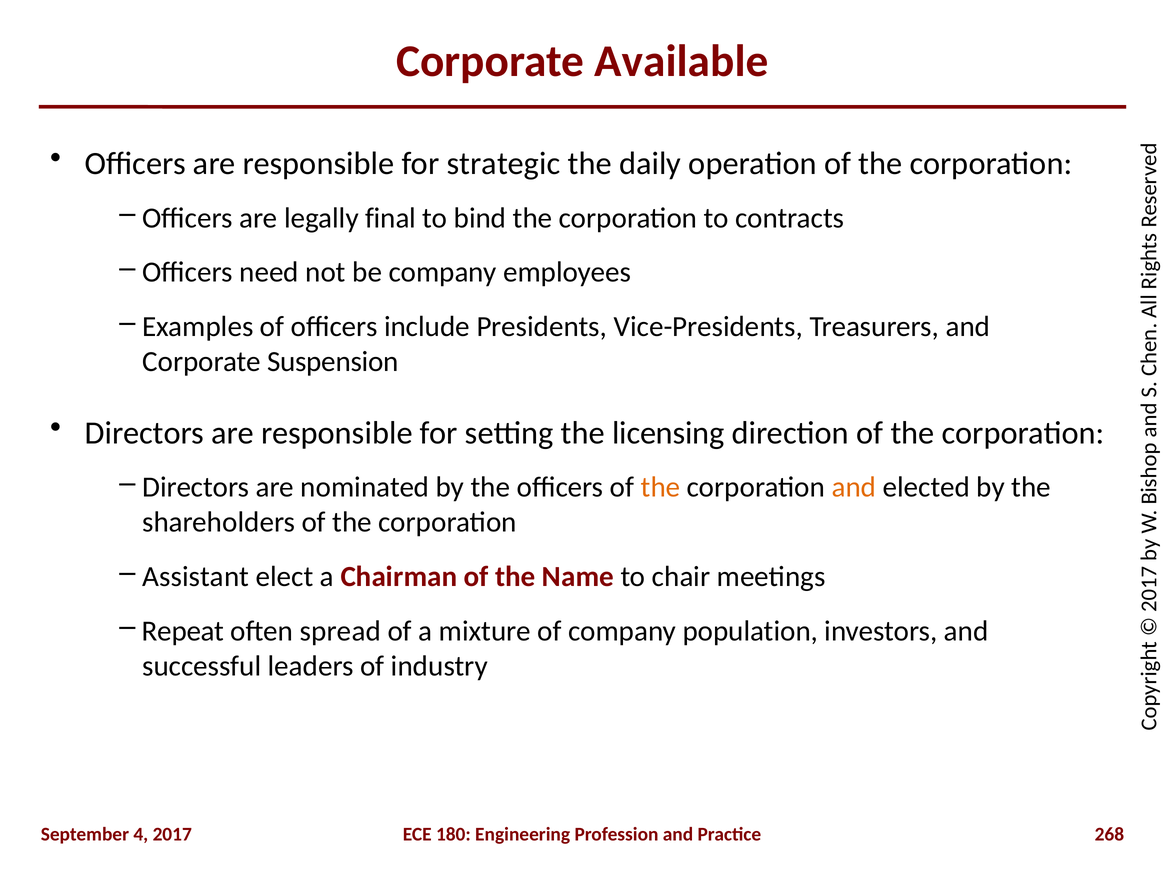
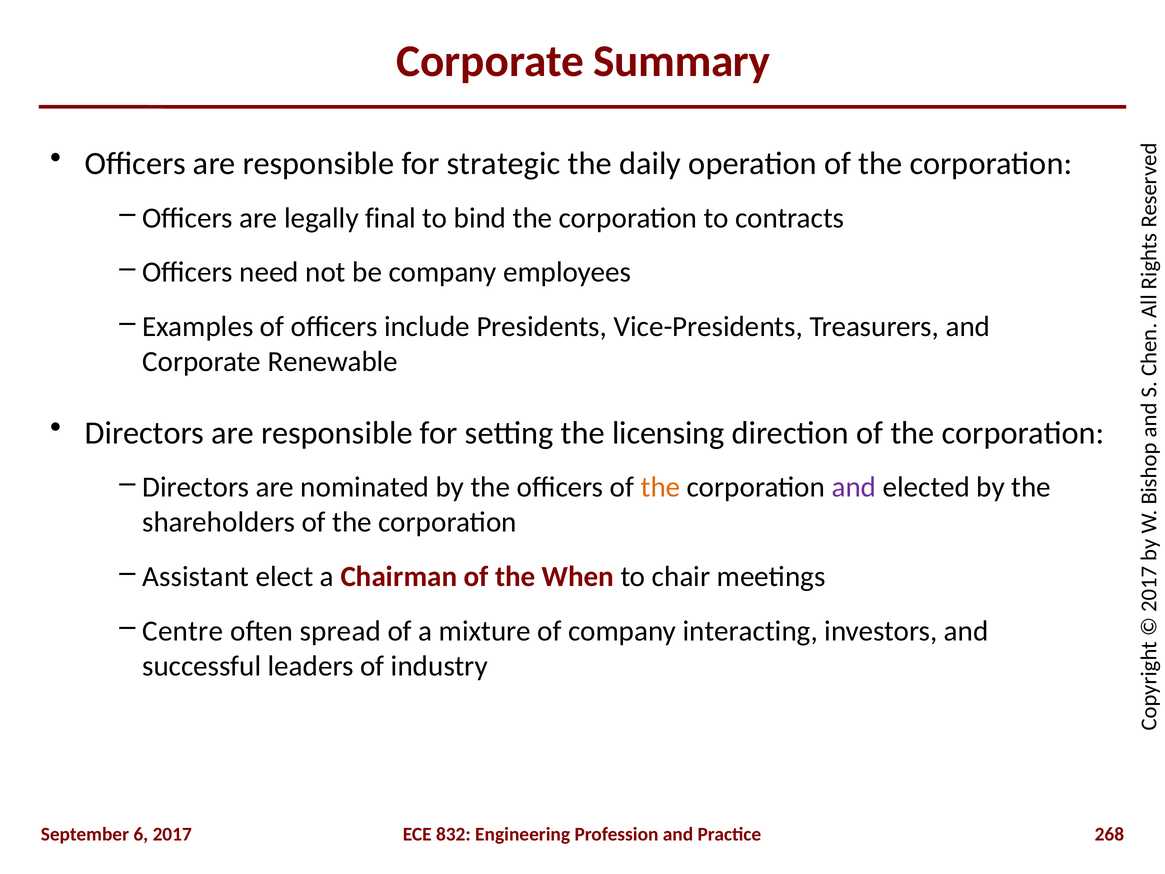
Available: Available -> Summary
Suspension: Suspension -> Renewable
and at (854, 487) colour: orange -> purple
Name: Name -> When
Repeat: Repeat -> Centre
population: population -> interacting
4: 4 -> 6
180: 180 -> 832
